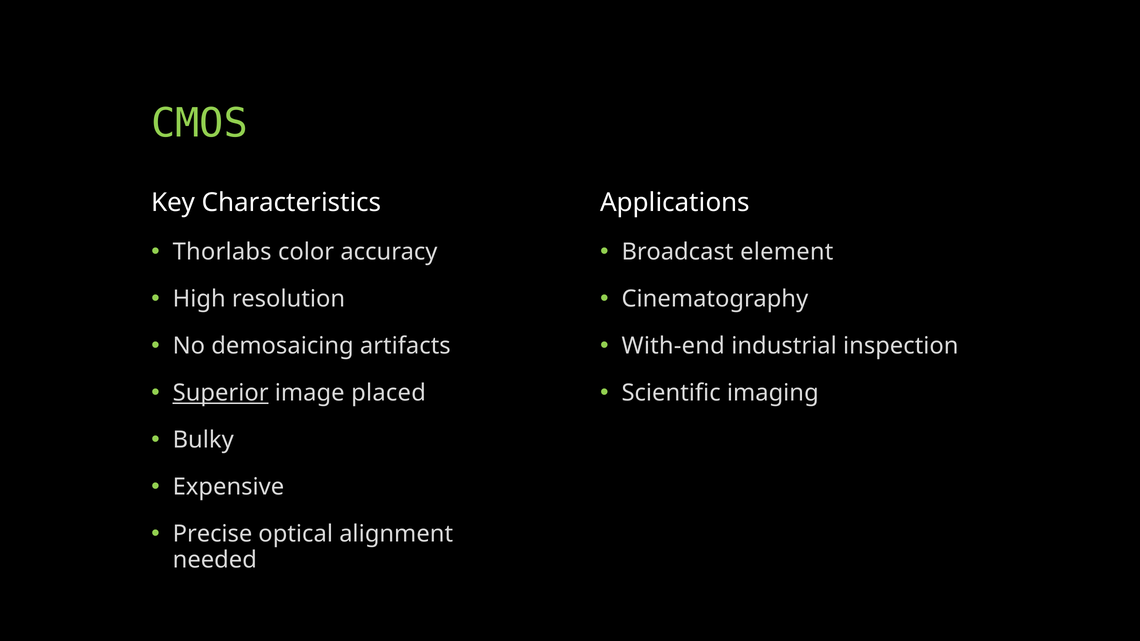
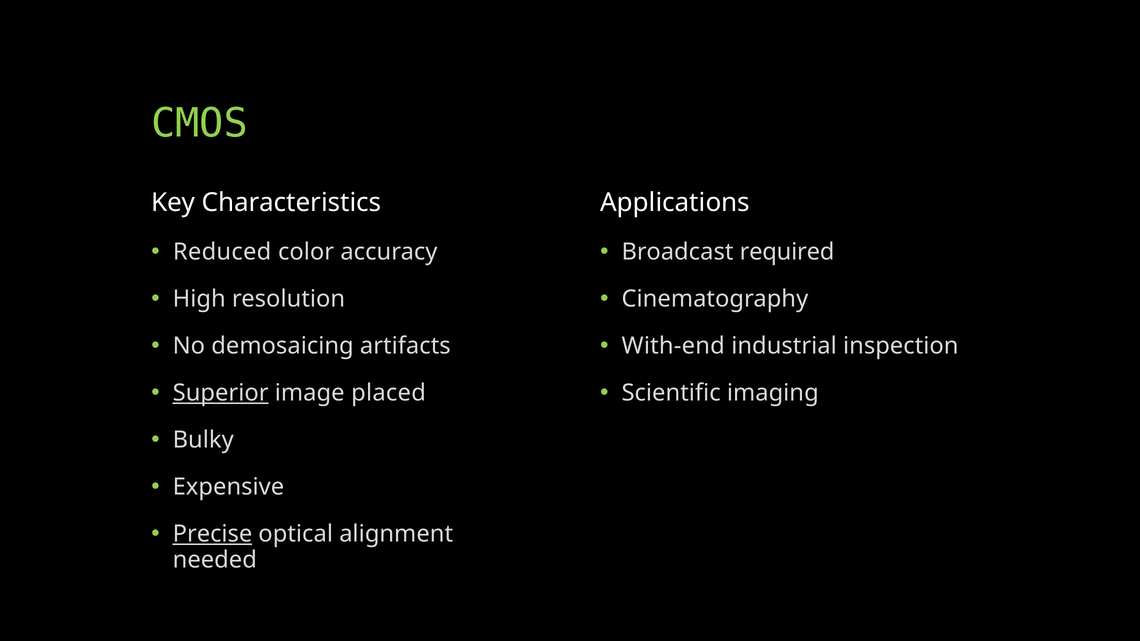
Thorlabs: Thorlabs -> Reduced
element: element -> required
Precise underline: none -> present
